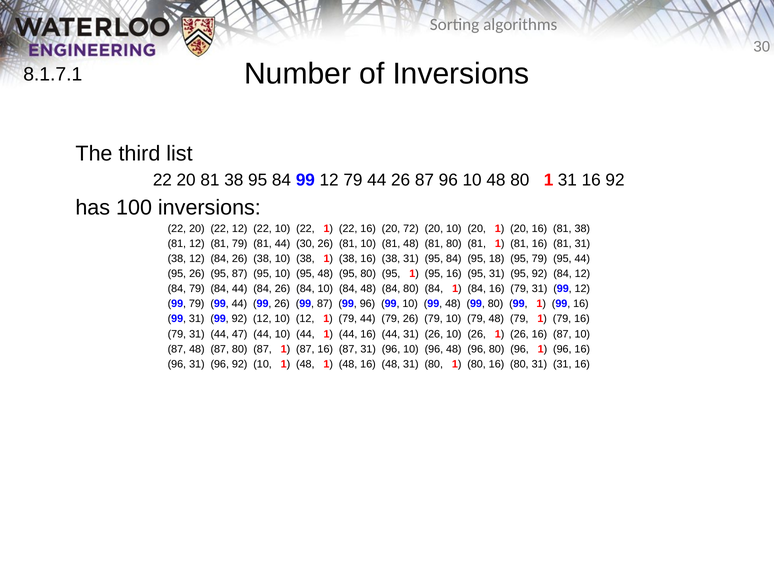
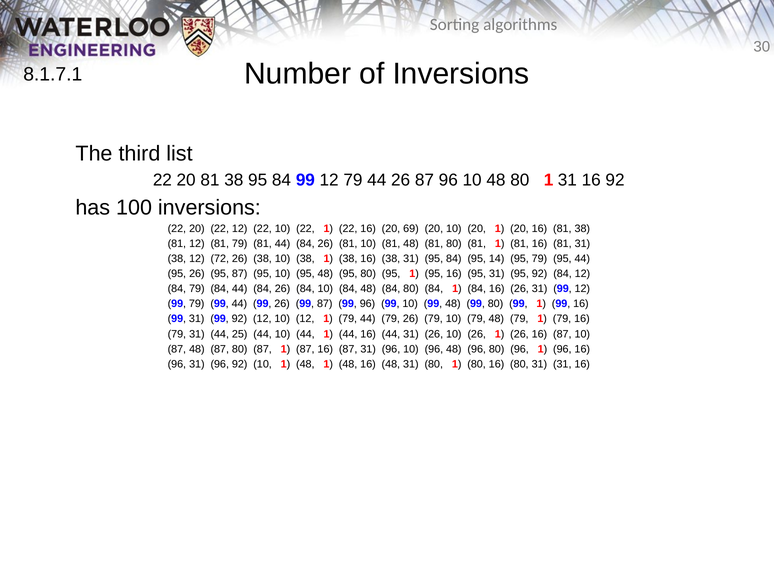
72: 72 -> 69
81 44 30: 30 -> 84
38 12 84: 84 -> 72
18: 18 -> 14
84 16 79: 79 -> 26
47: 47 -> 25
